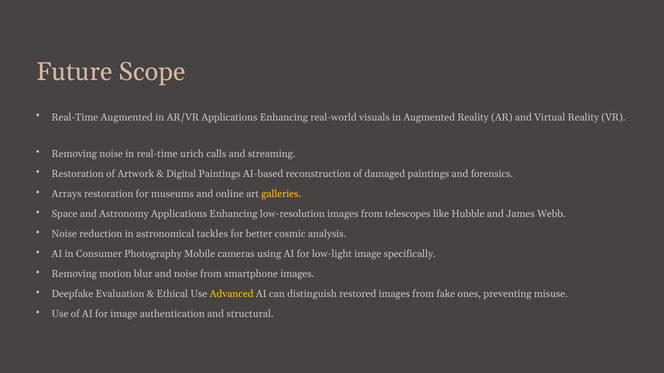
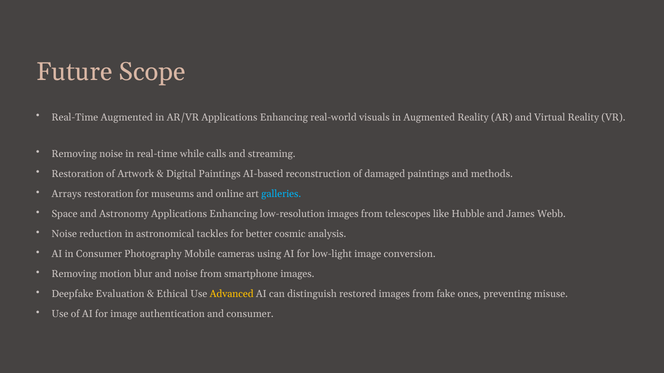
urich: urich -> while
forensics: forensics -> methods
galleries colour: yellow -> light blue
specifically: specifically -> conversion
and structural: structural -> consumer
